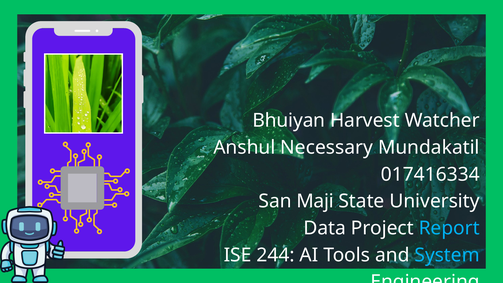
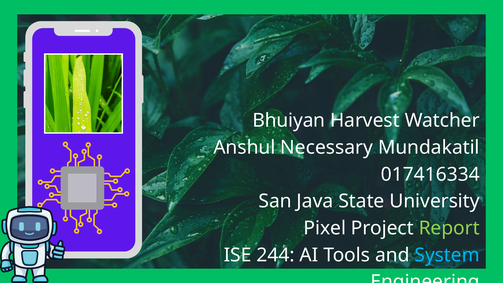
Maji: Maji -> Java
Data: Data -> Pixel
Report colour: light blue -> light green
